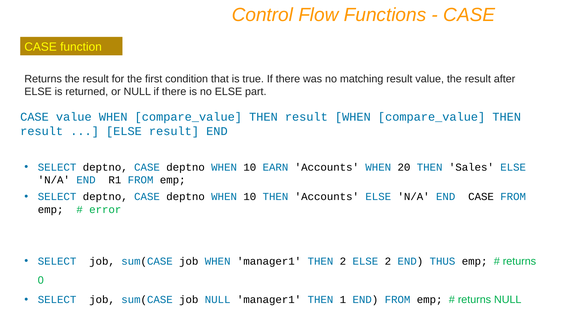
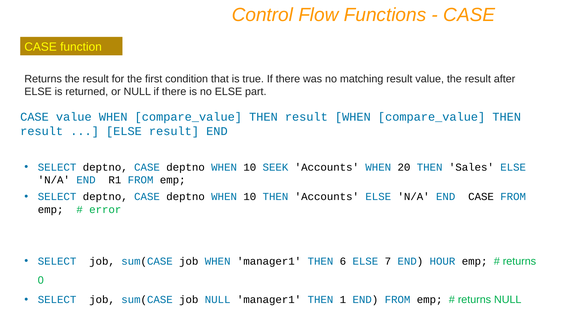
EARN: EARN -> SEEK
THEN 2: 2 -> 6
ELSE 2: 2 -> 7
THUS: THUS -> HOUR
